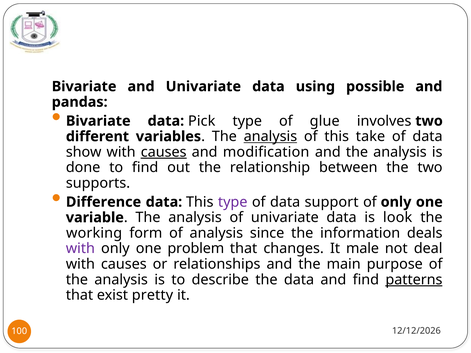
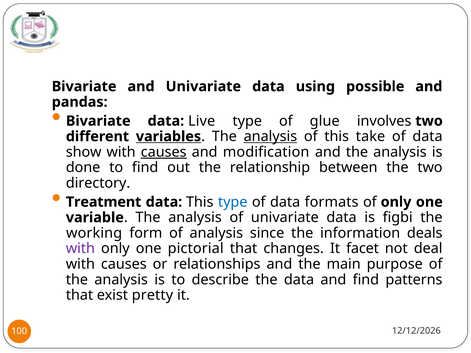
Pick: Pick -> Live
variables underline: none -> present
supports: supports -> directory
Difference: Difference -> Treatment
type at (233, 202) colour: purple -> blue
support: support -> formats
look: look -> figbi
problem: problem -> pictorial
male: male -> facet
patterns underline: present -> none
